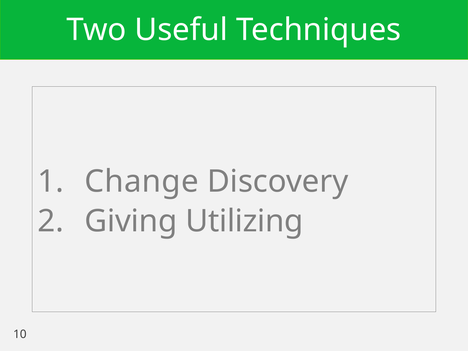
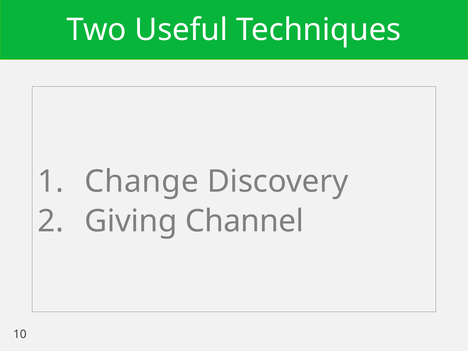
Utilizing: Utilizing -> Channel
